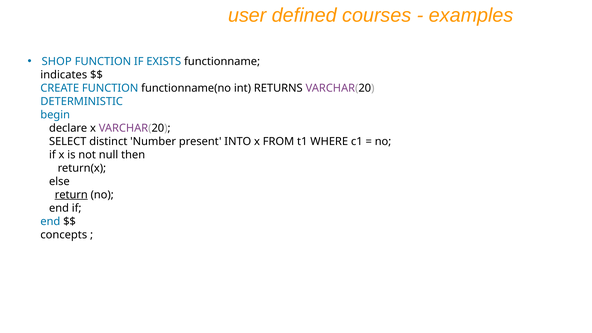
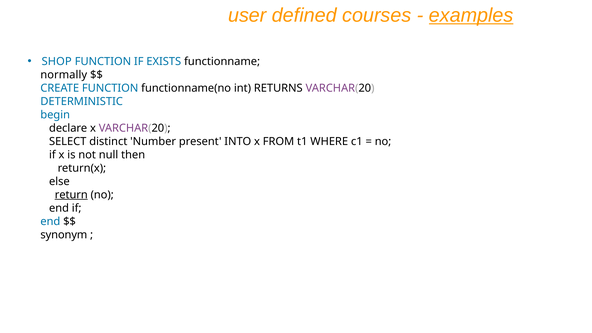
examples underline: none -> present
indicates: indicates -> normally
concepts: concepts -> synonym
